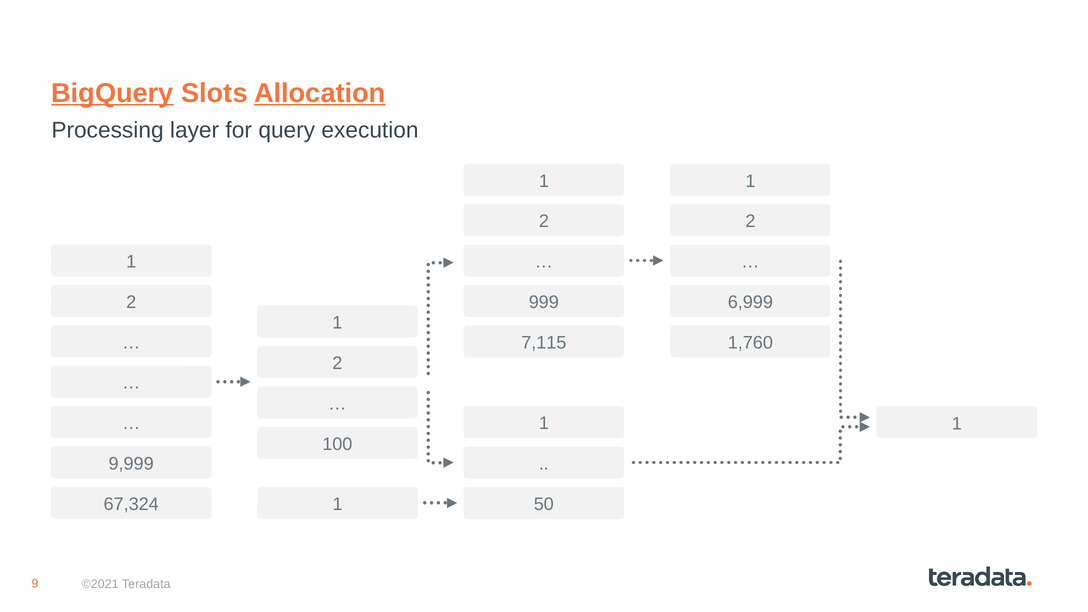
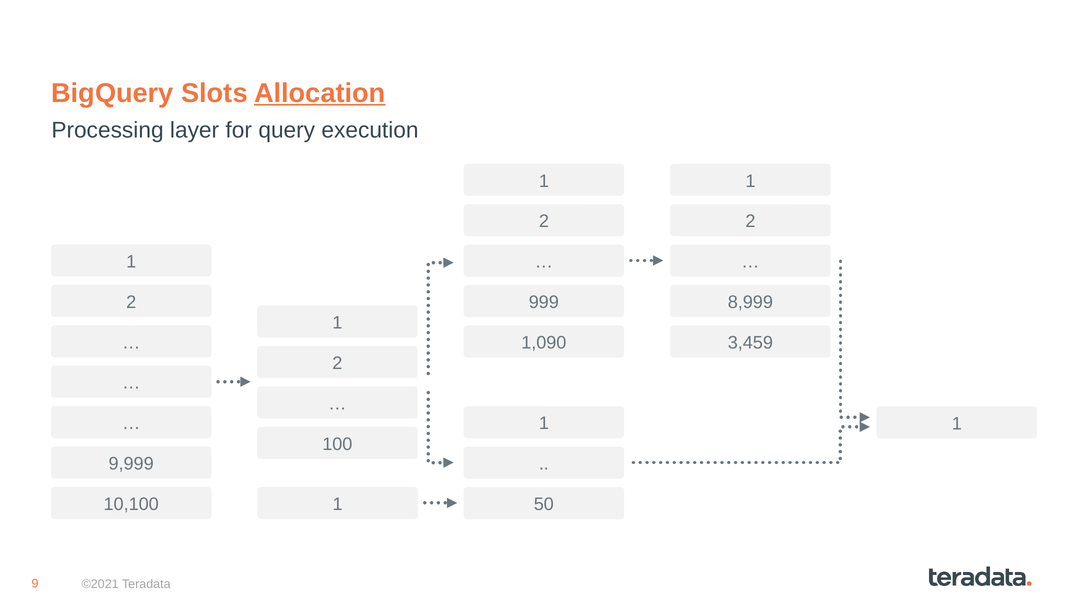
BigQuery underline: present -> none
6,999: 6,999 -> 8,999
7,115: 7,115 -> 1,090
1,760: 1,760 -> 3,459
67,324: 67,324 -> 10,100
